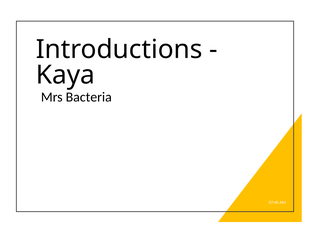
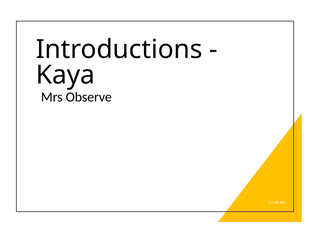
Bacteria: Bacteria -> Observe
